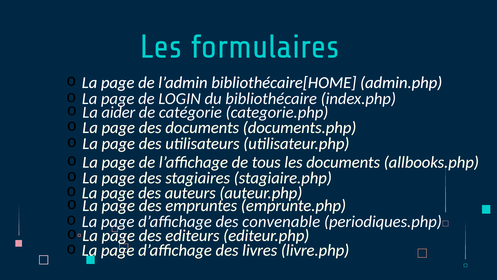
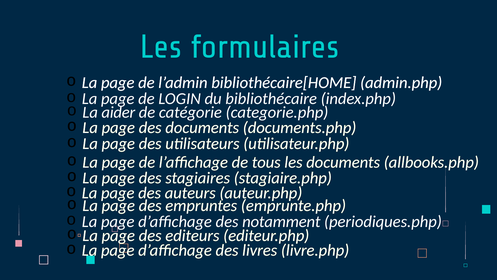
convenable: convenable -> notamment
